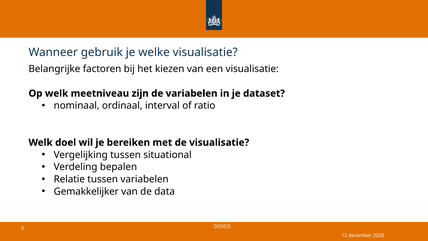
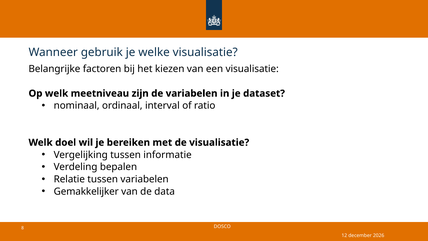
situational: situational -> informatie
